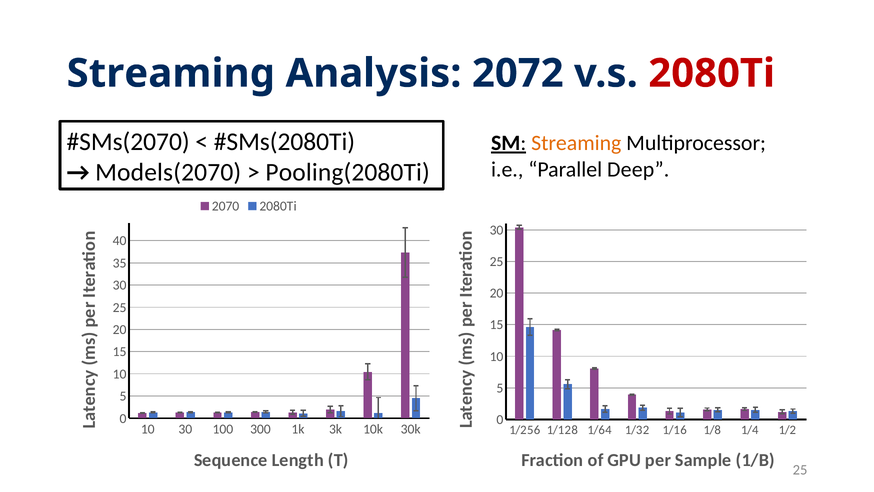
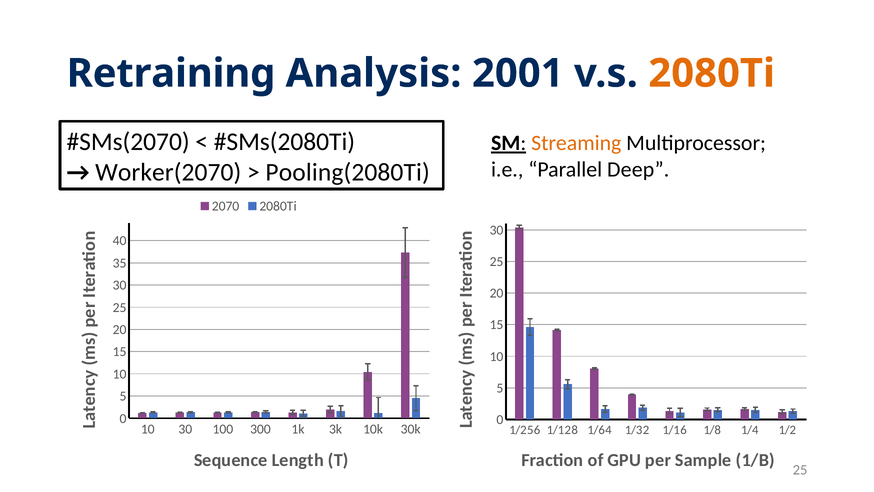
Streaming at (171, 73): Streaming -> Retraining
2072: 2072 -> 2001
2080Ti at (712, 73) colour: red -> orange
Models(2070: Models(2070 -> Worker(2070
